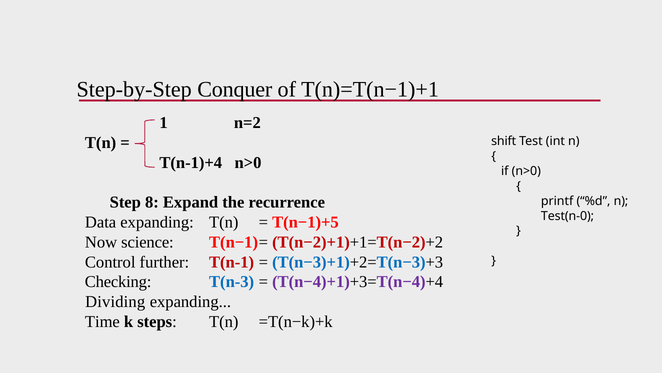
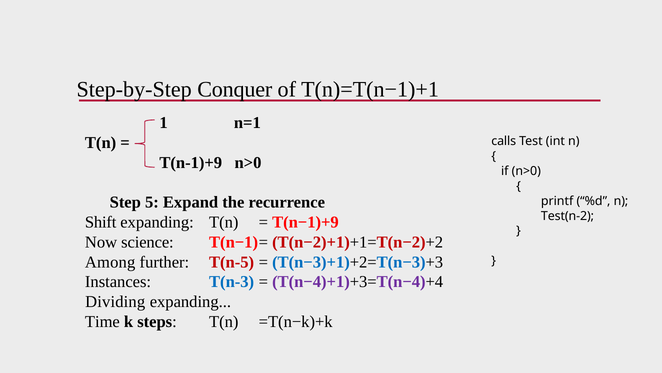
n=2: n=2 -> n=1
shift: shift -> calls
T(n-1)+4: T(n-1)+4 -> T(n-1)+9
8: 8 -> 5
Test(n-0: Test(n-0 -> Test(n-2
Data: Data -> Shift
T(n−1)+5: T(n−1)+5 -> T(n−1)+9
Control: Control -> Among
T(n-1: T(n-1 -> T(n-5
Checking: Checking -> Instances
